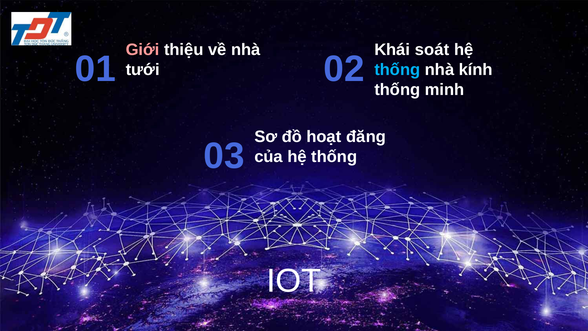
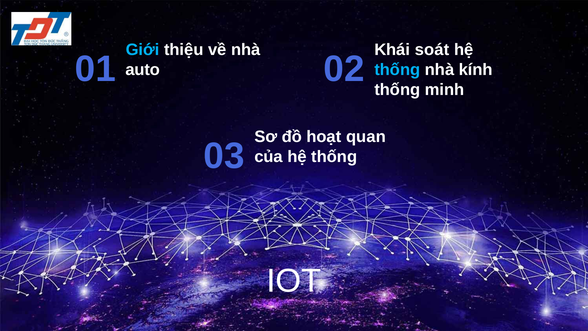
Giới colour: pink -> light blue
tưới: tưới -> auto
đăng: đăng -> quan
